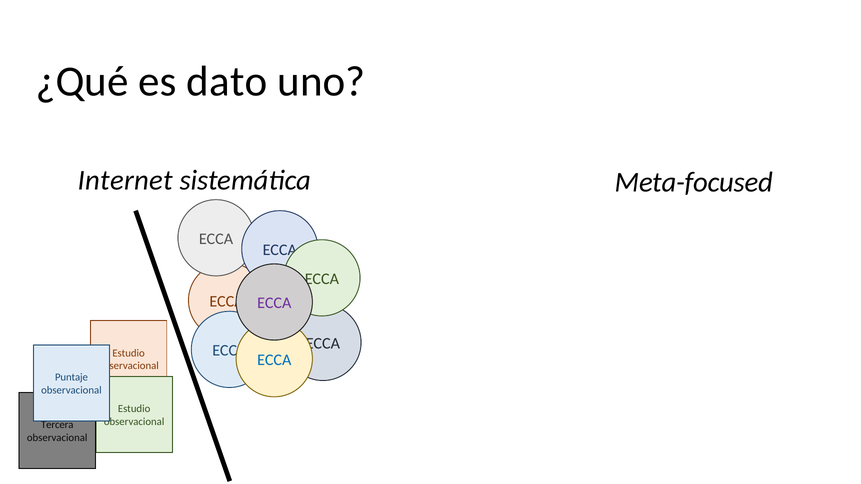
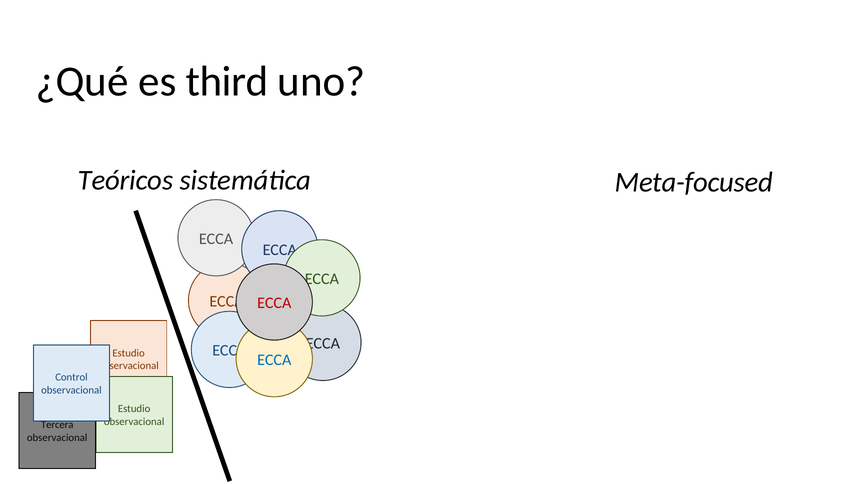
dato: dato -> third
Internet: Internet -> Teóricos
ECCA at (274, 303) colour: purple -> red
Puntaje: Puntaje -> Control
